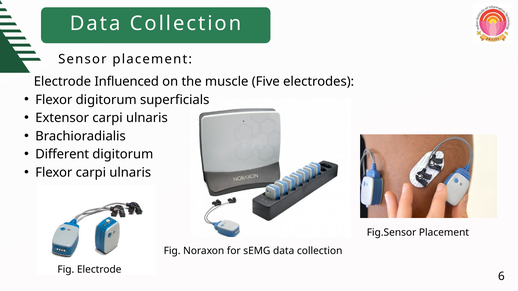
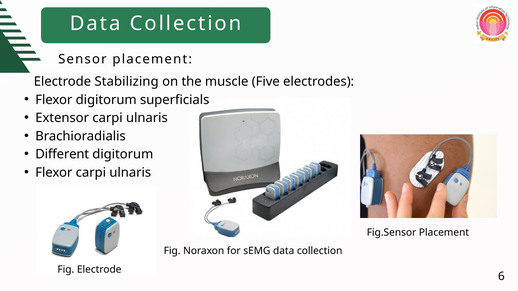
Influenced: Influenced -> Stabilizing
